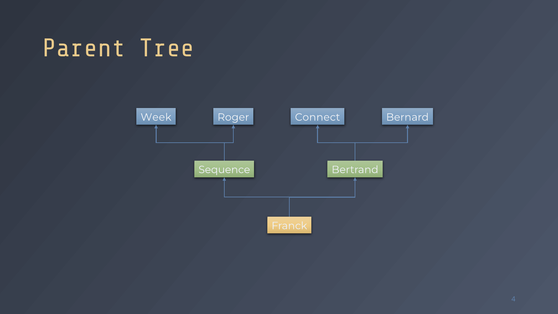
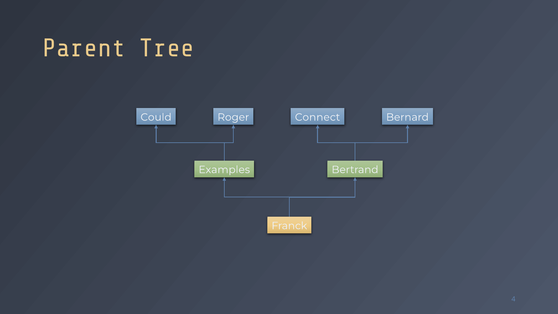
Week: Week -> Could
Sequence: Sequence -> Examples
